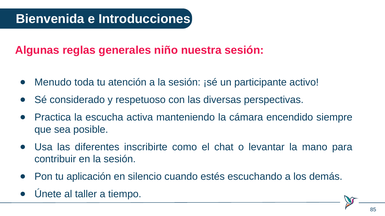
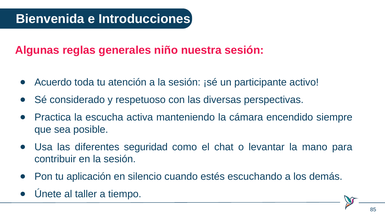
Menudo: Menudo -> Acuerdo
inscribirte: inscribirte -> seguridad
